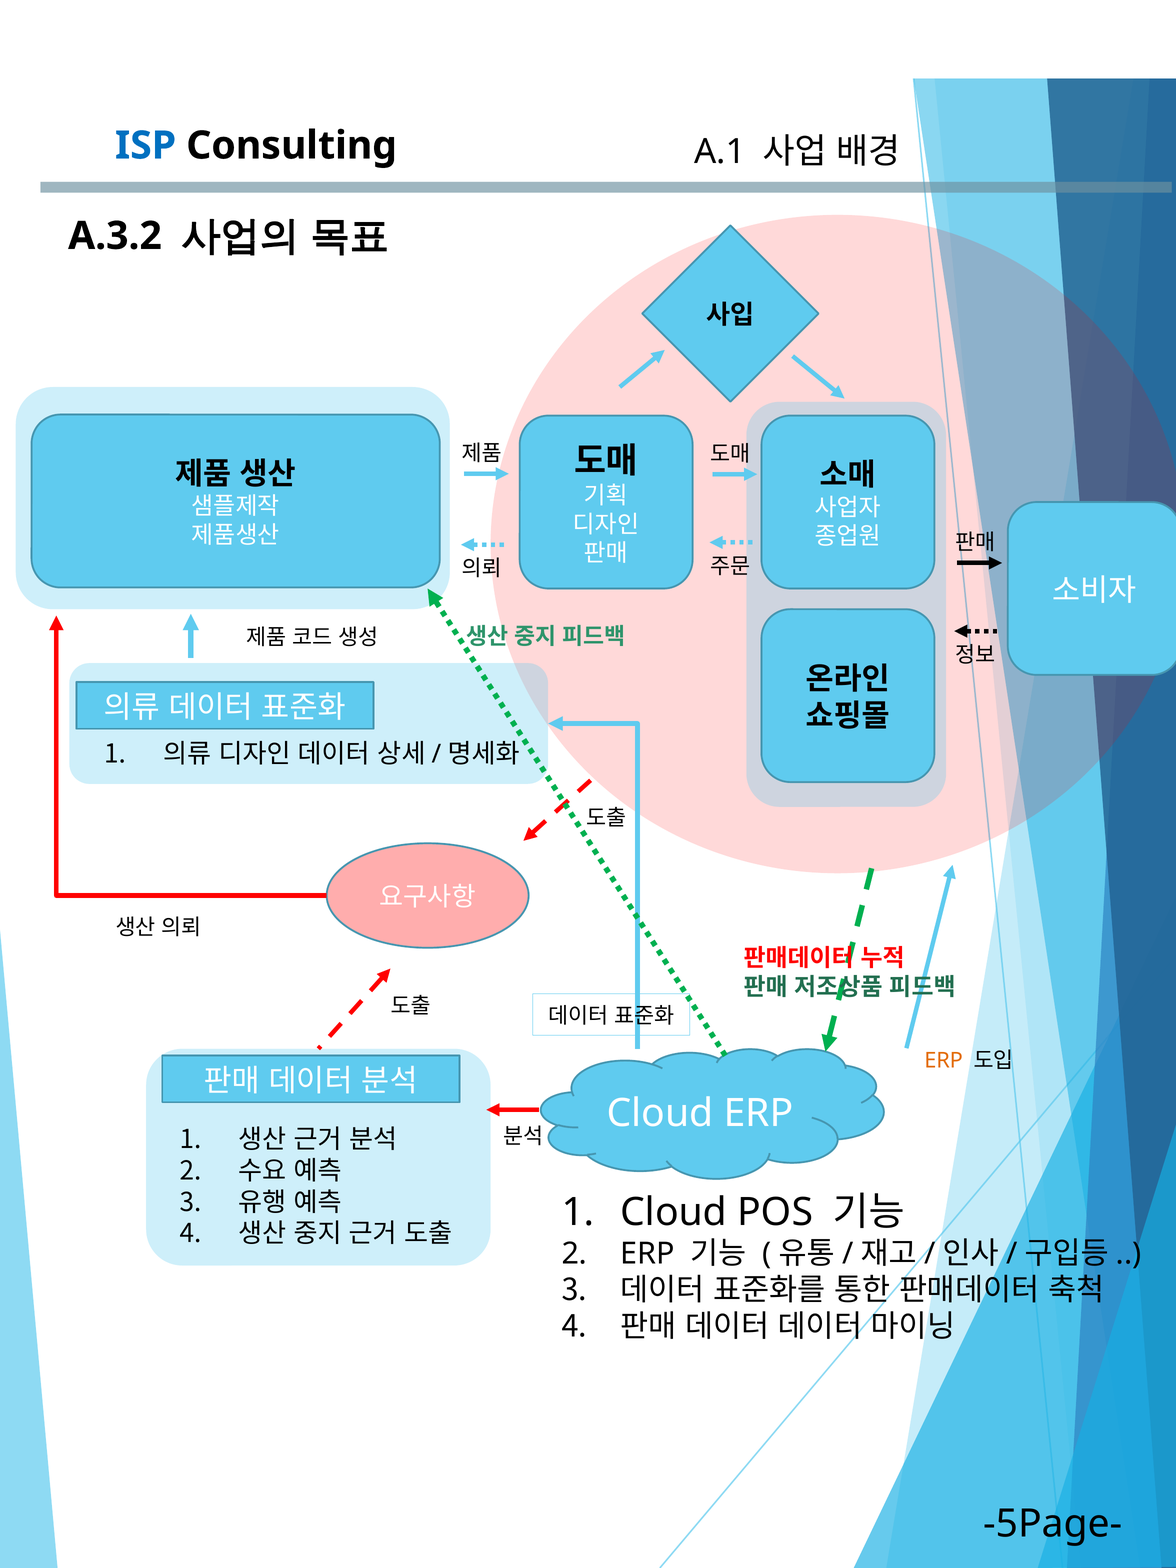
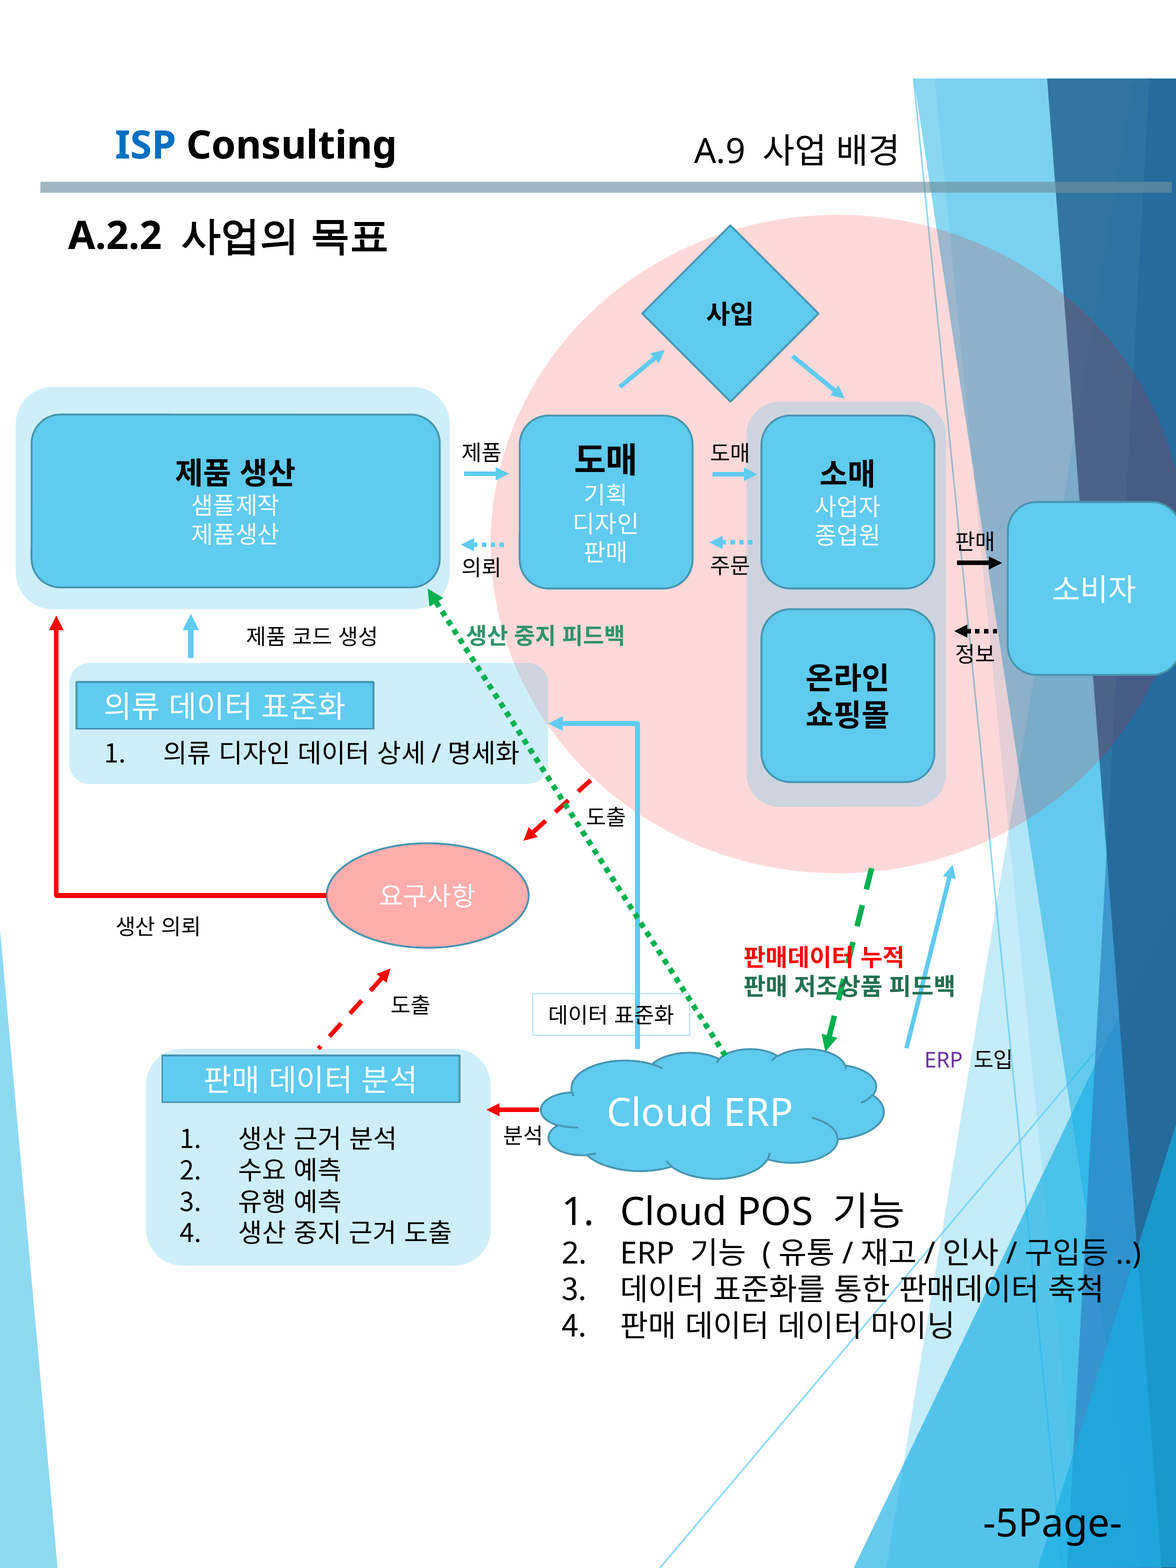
A.1: A.1 -> A.9
A.3.2: A.3.2 -> A.2.2
ERP at (944, 1060) colour: orange -> purple
